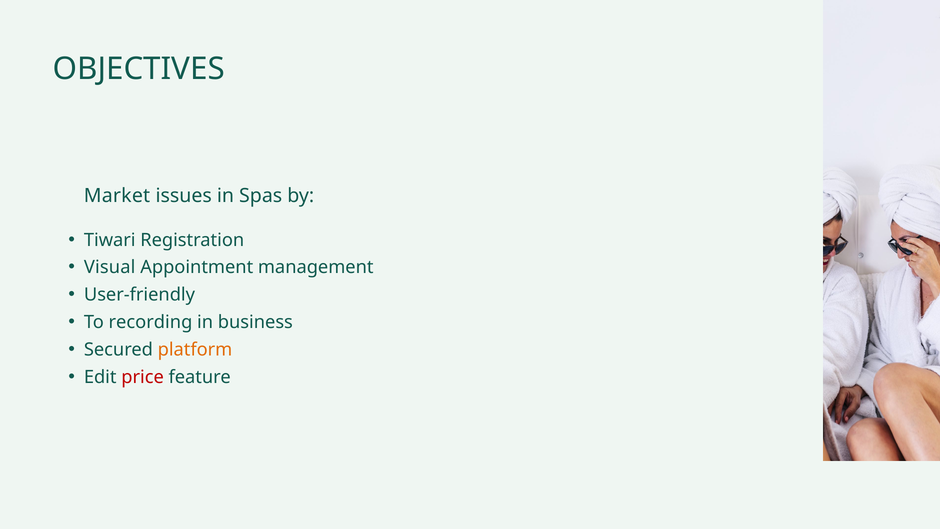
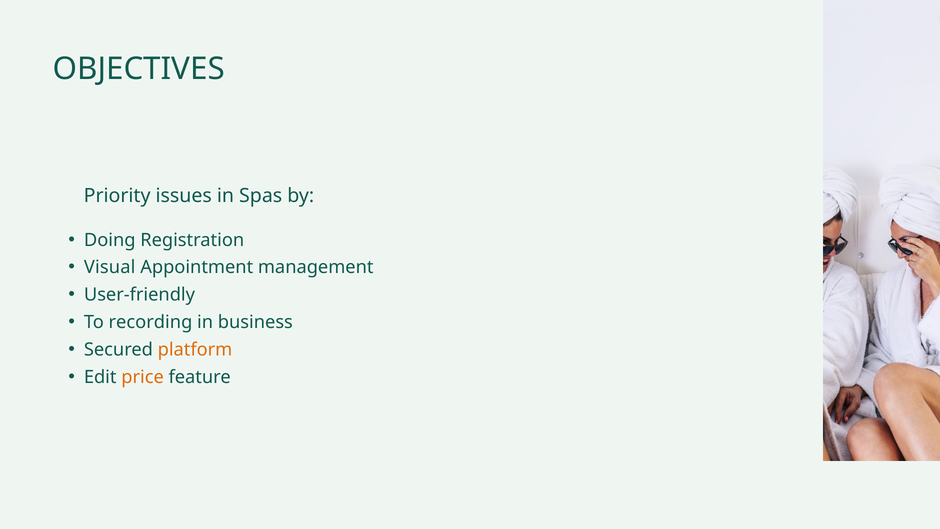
Market: Market -> Priority
Tiwari: Tiwari -> Doing
price colour: red -> orange
